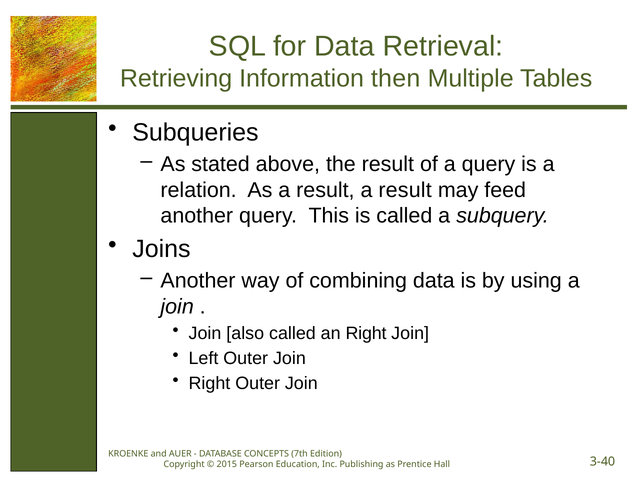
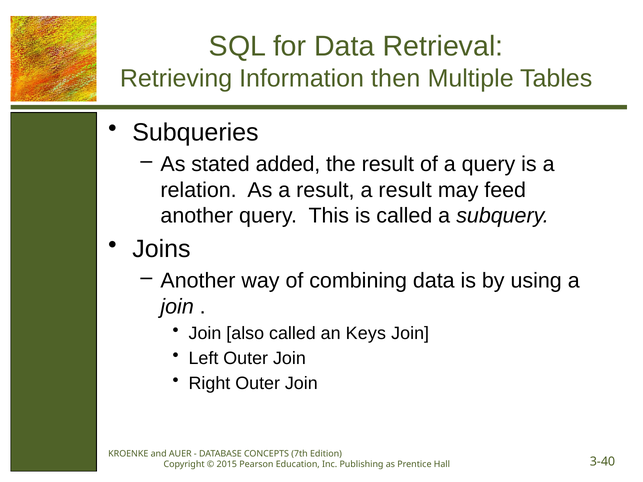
above: above -> added
an Right: Right -> Keys
